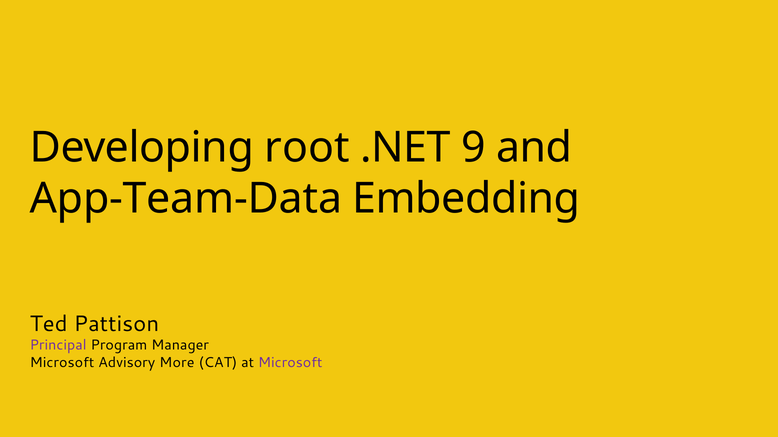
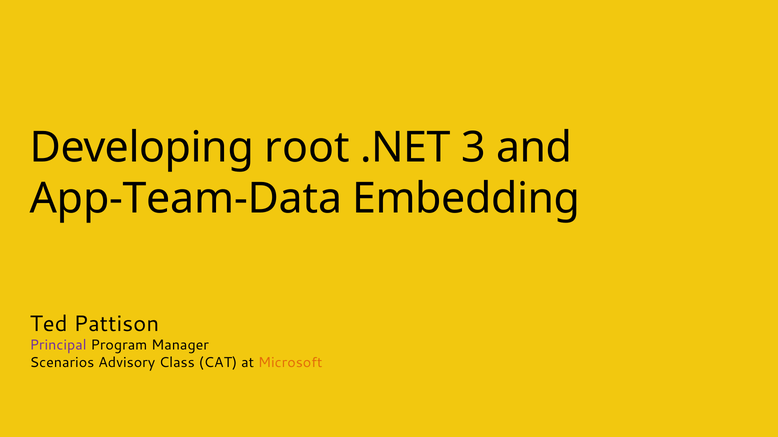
9: 9 -> 3
Microsoft at (62, 363): Microsoft -> Scenarios
More: More -> Class
Microsoft at (290, 363) colour: purple -> orange
